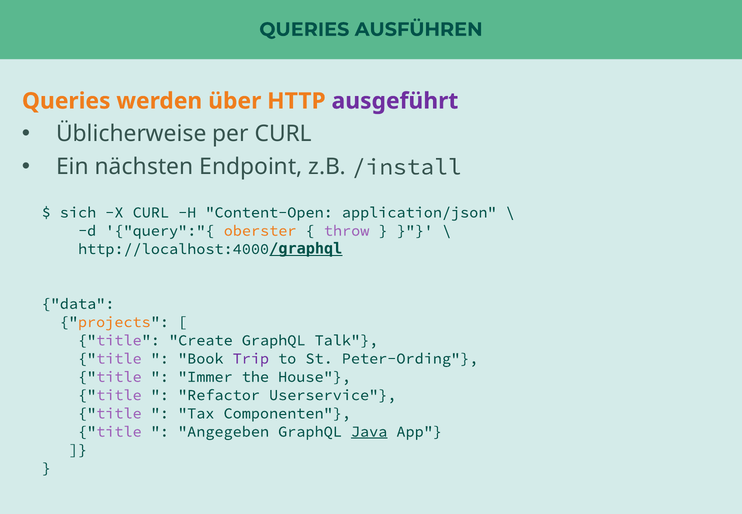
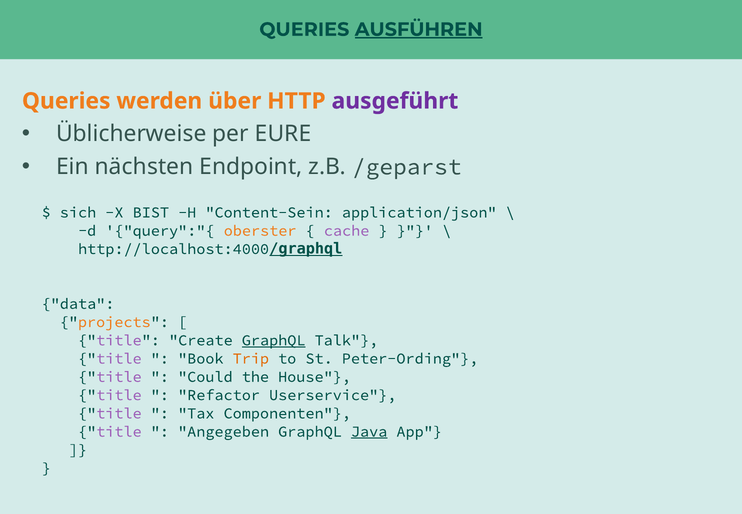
AUSFÜHREN underline: none -> present
per CURL: CURL -> EURE
/install: /install -> /geparst
X CURL: CURL -> BIST
Content-Open: Content-Open -> Content-Sein
throw: throw -> cache
GraphQL at (274, 340) underline: none -> present
Trip colour: purple -> orange
Immer: Immer -> Could
